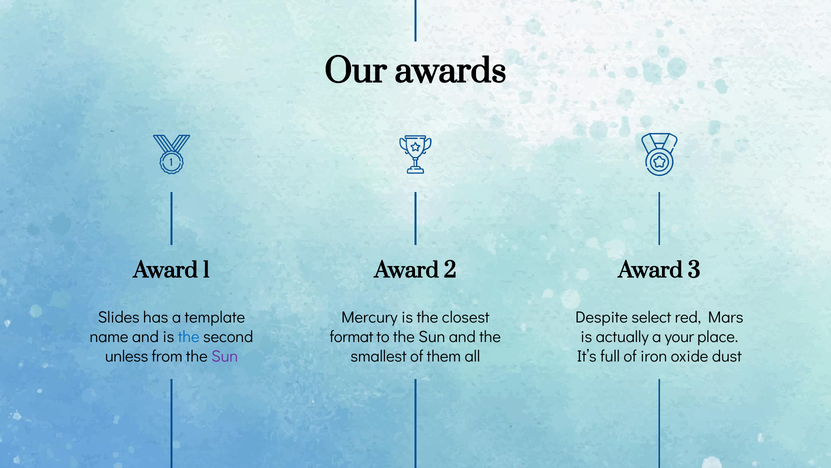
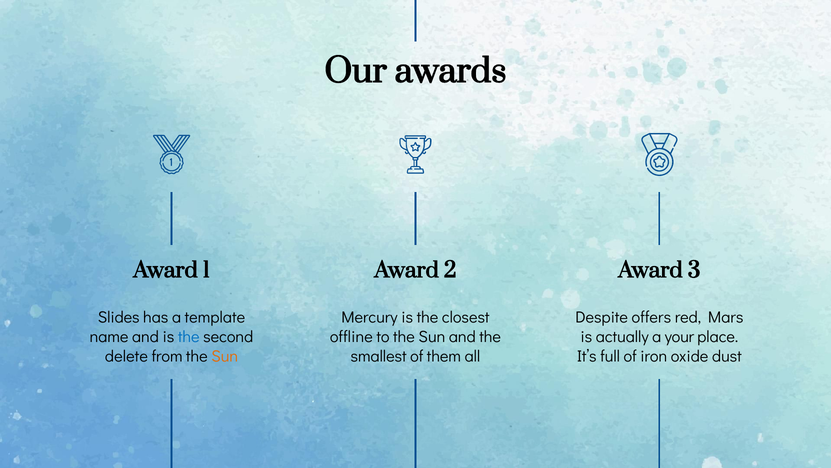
select: select -> offers
format: format -> offline
unless: unless -> delete
Sun at (225, 356) colour: purple -> orange
